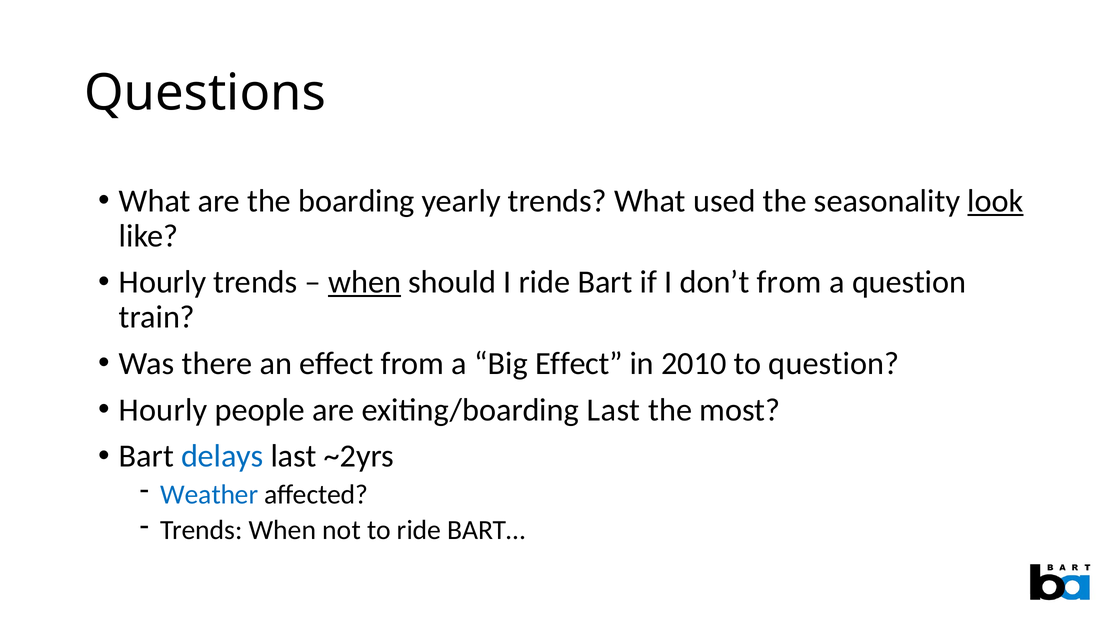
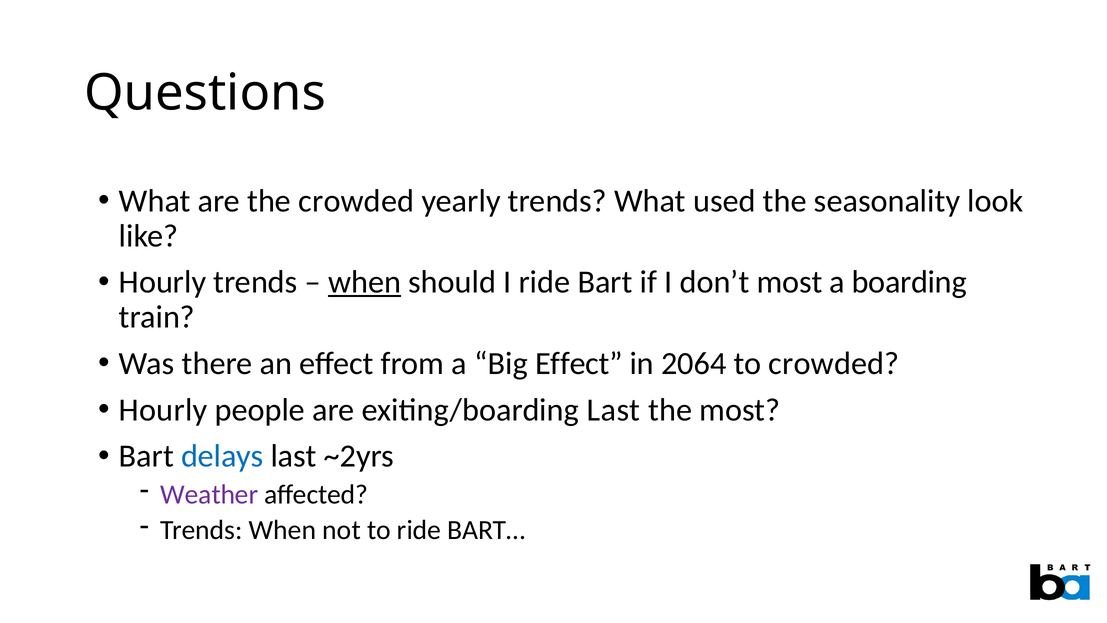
the boarding: boarding -> crowded
look underline: present -> none
don’t from: from -> most
a question: question -> boarding
2010: 2010 -> 2064
to question: question -> crowded
Weather colour: blue -> purple
